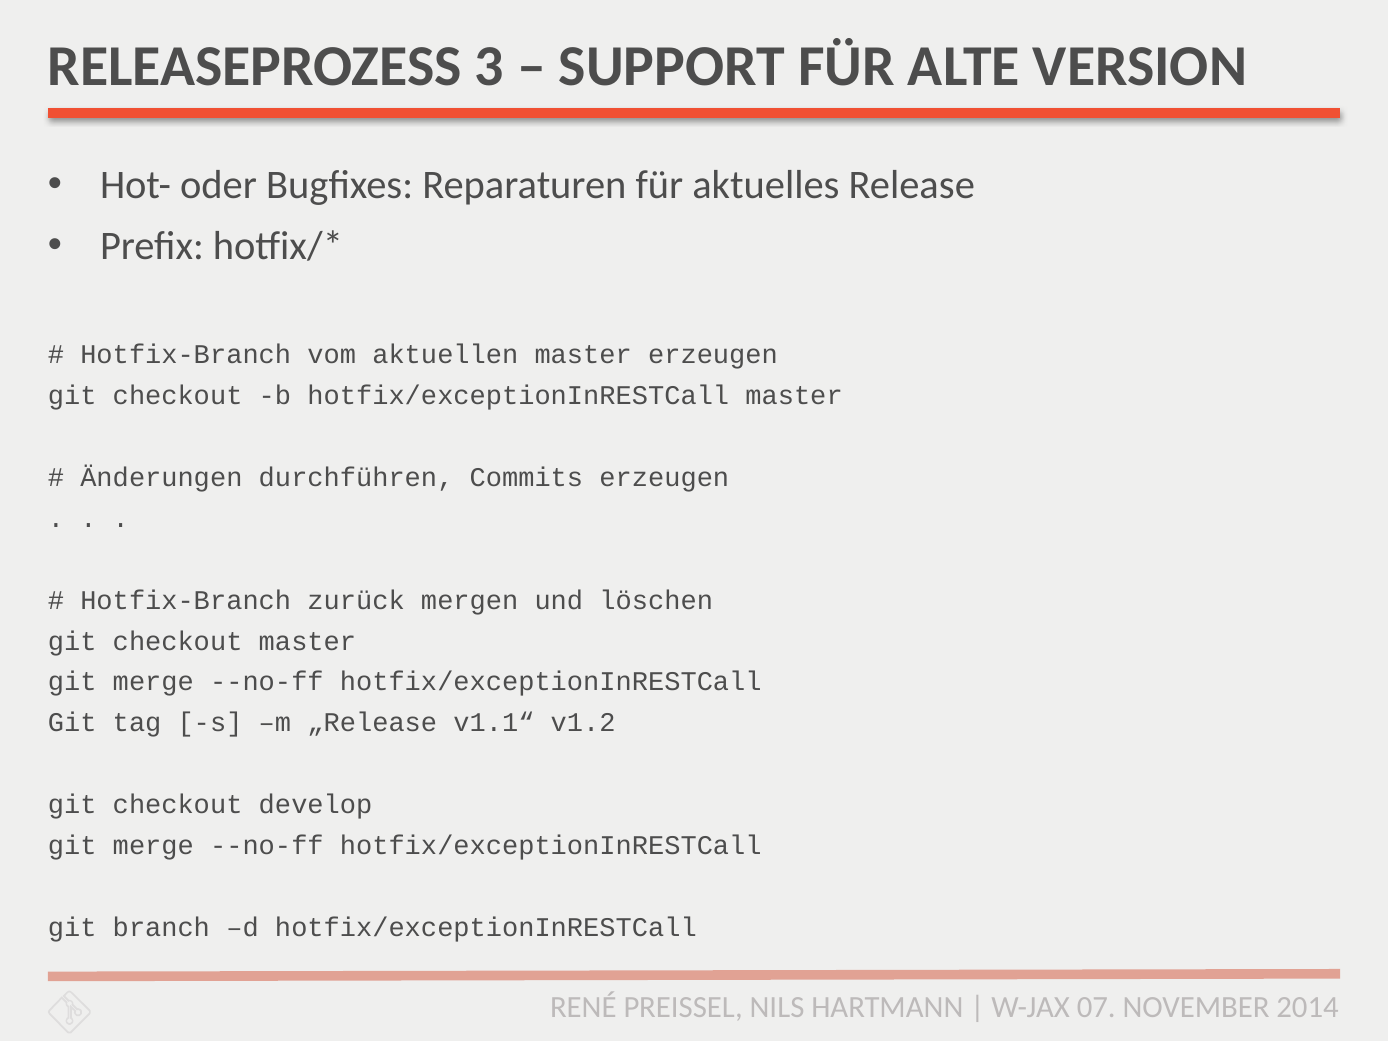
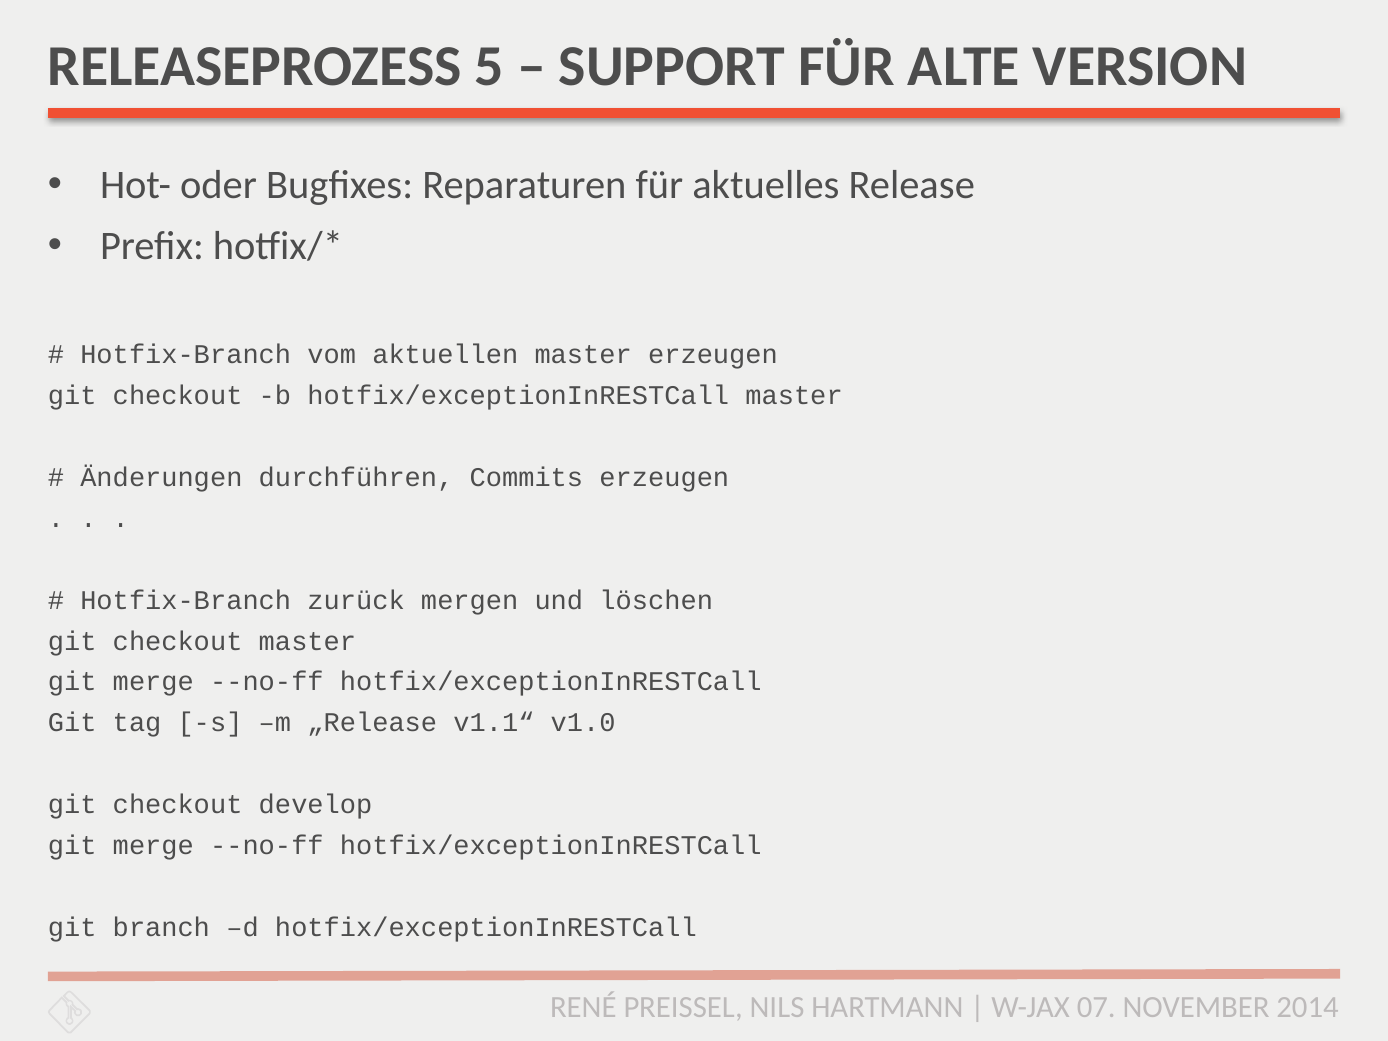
3: 3 -> 5
v1.2: v1.2 -> v1.0
